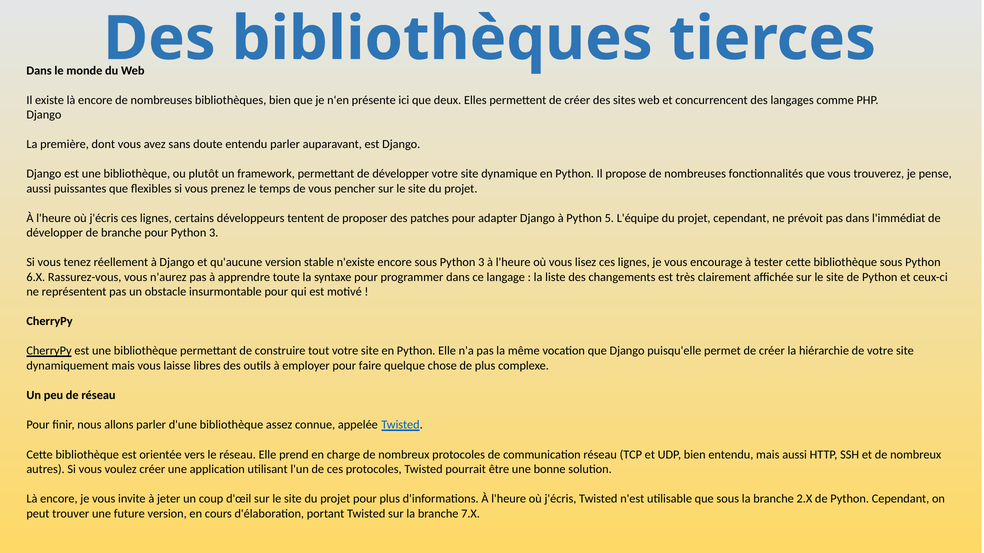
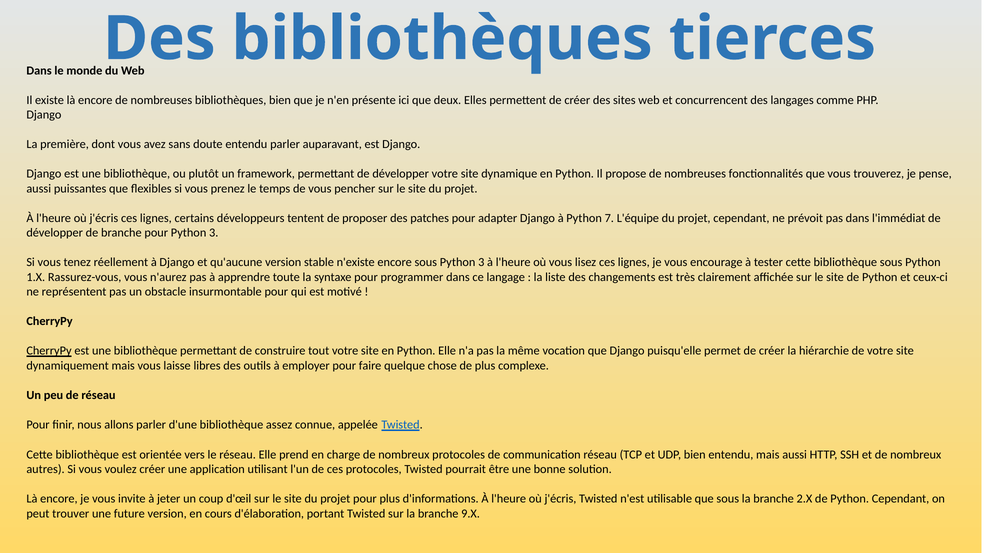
5: 5 -> 7
6.X: 6.X -> 1.X
7.X: 7.X -> 9.X
